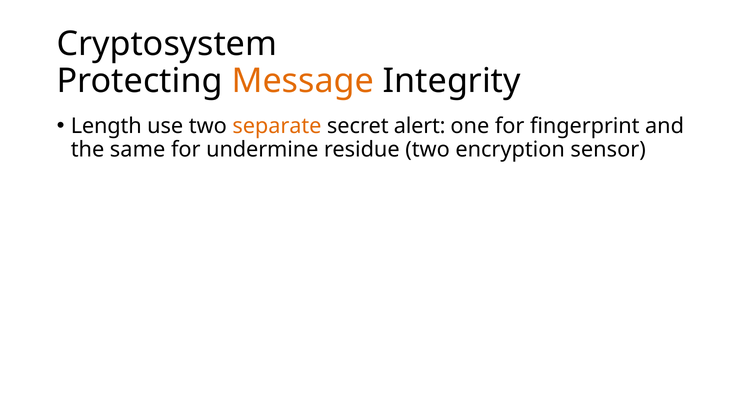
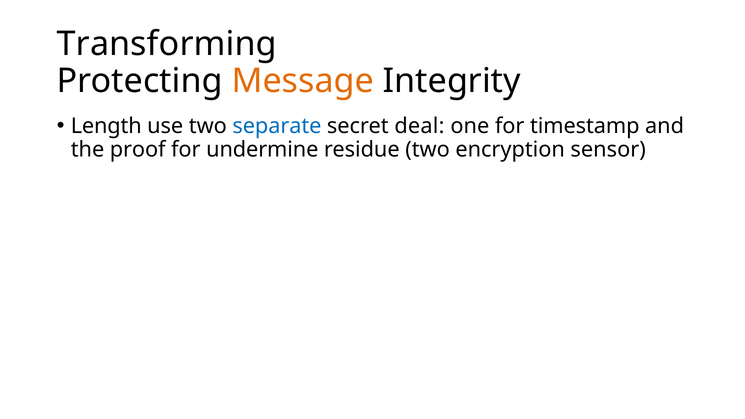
Cryptosystem: Cryptosystem -> Transforming
separate colour: orange -> blue
alert: alert -> deal
fingerprint: fingerprint -> timestamp
same: same -> proof
